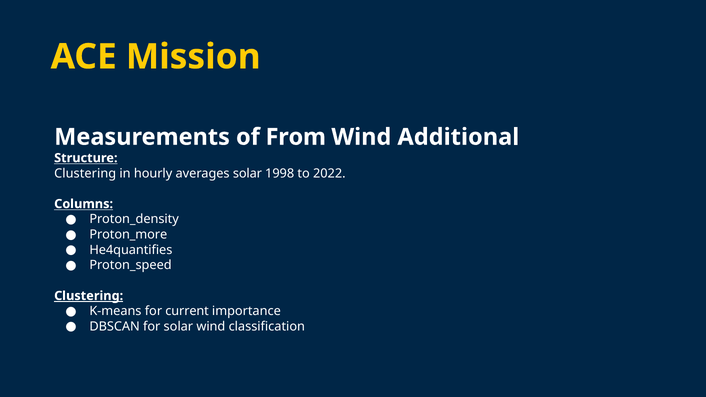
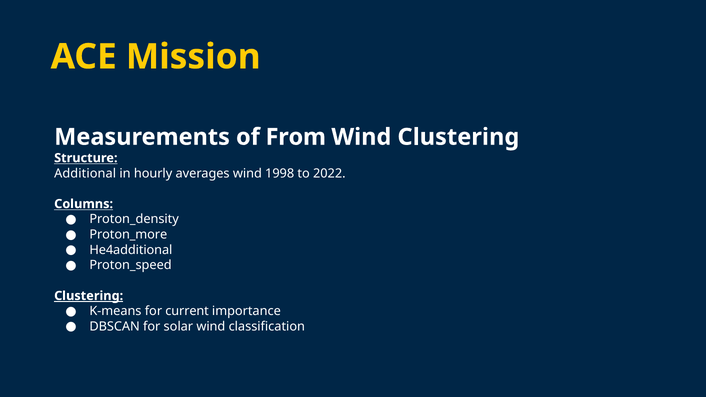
Wind Additional: Additional -> Clustering
Clustering at (85, 173): Clustering -> Additional
averages solar: solar -> wind
He4quantifies: He4quantifies -> He4additional
